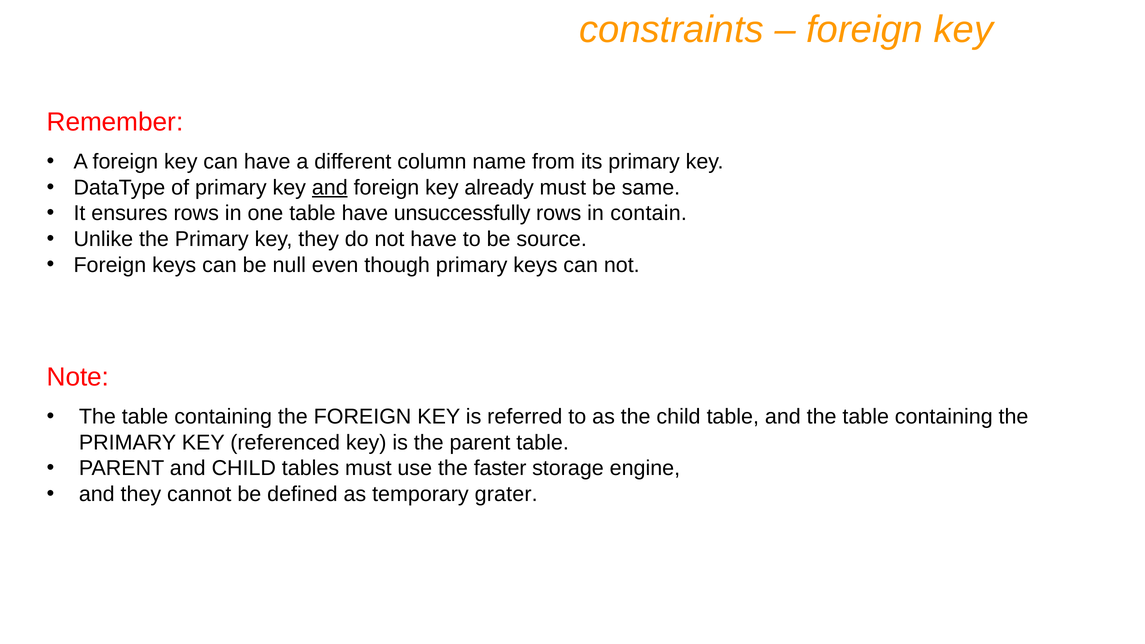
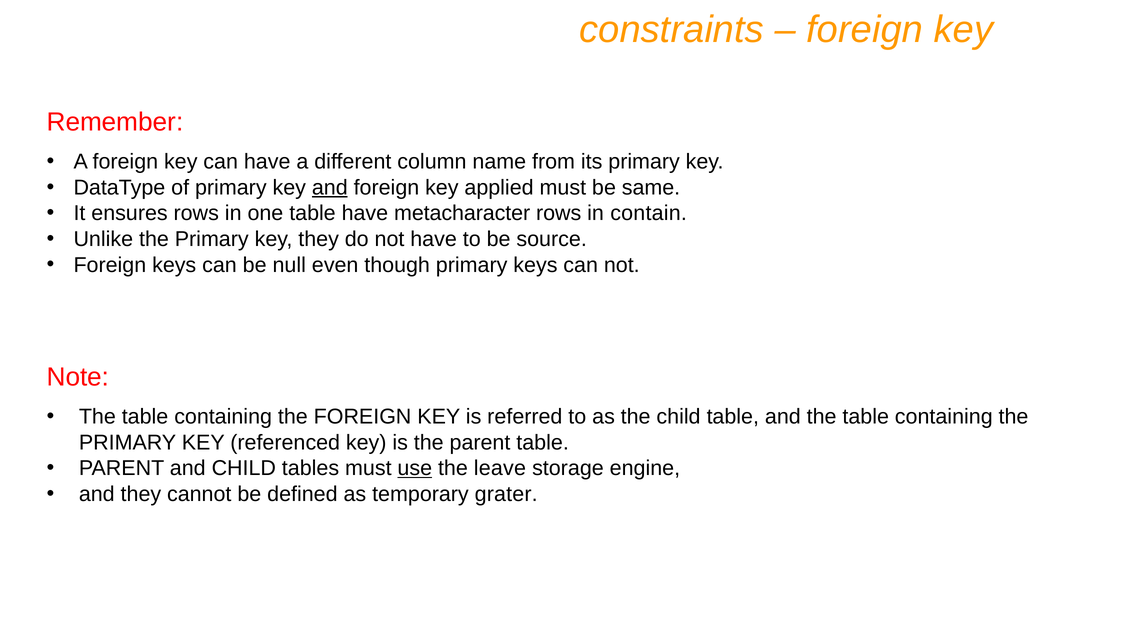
already: already -> applied
unsuccessfully: unsuccessfully -> metacharacter
use underline: none -> present
faster: faster -> leave
